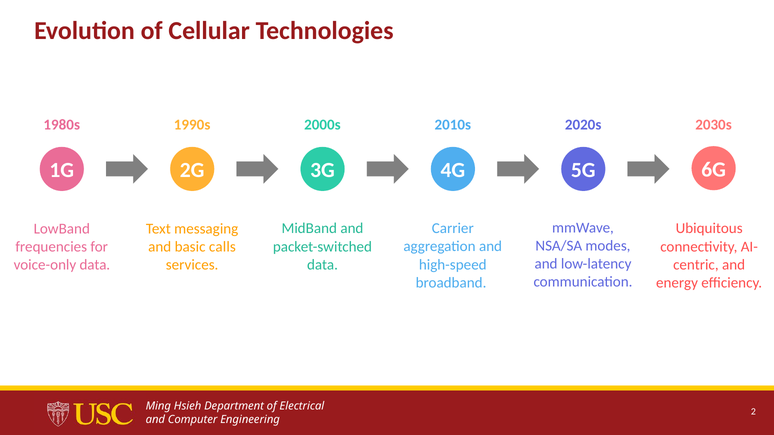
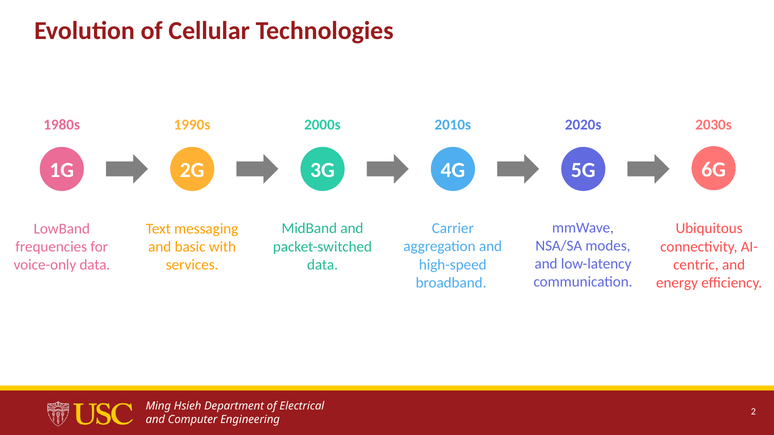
calls: calls -> with
